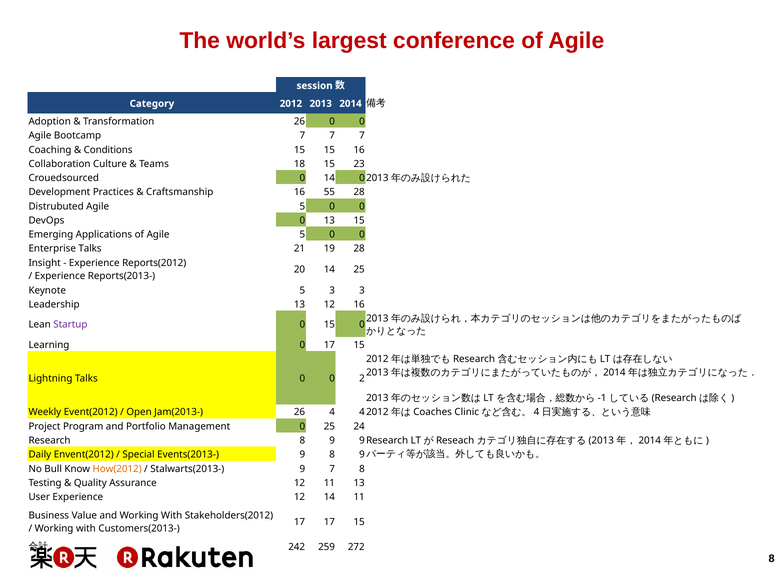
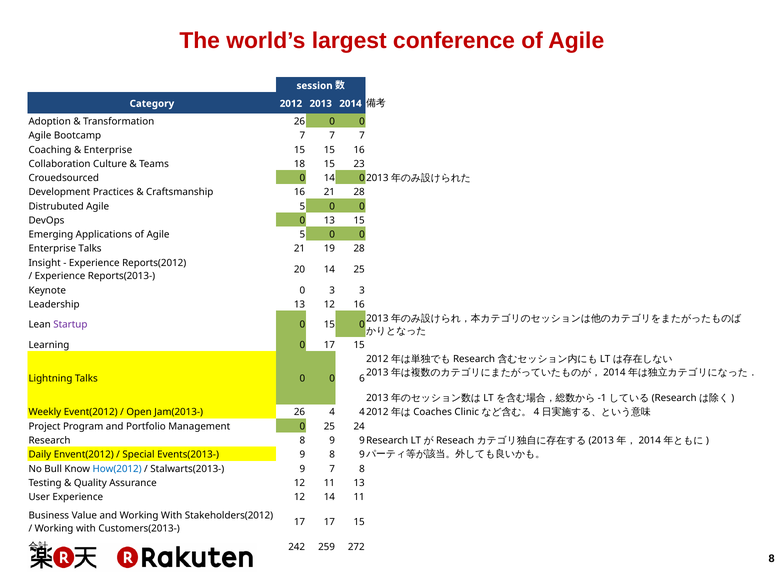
Conditions at (108, 150): Conditions -> Enterprise
16 55: 55 -> 21
Keynote 5: 5 -> 0
2: 2 -> 6
How(2012 colour: orange -> blue
